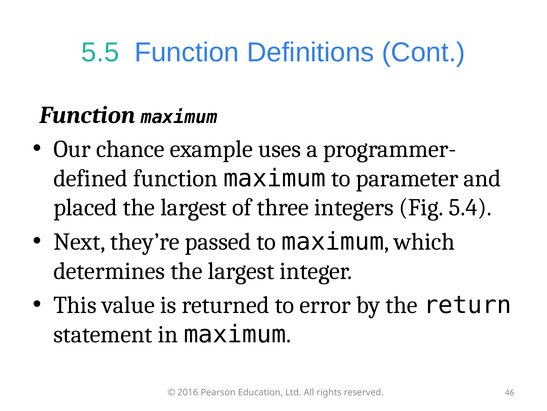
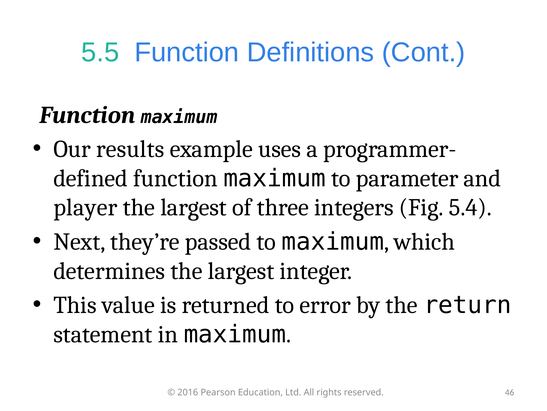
chance: chance -> results
placed: placed -> player
